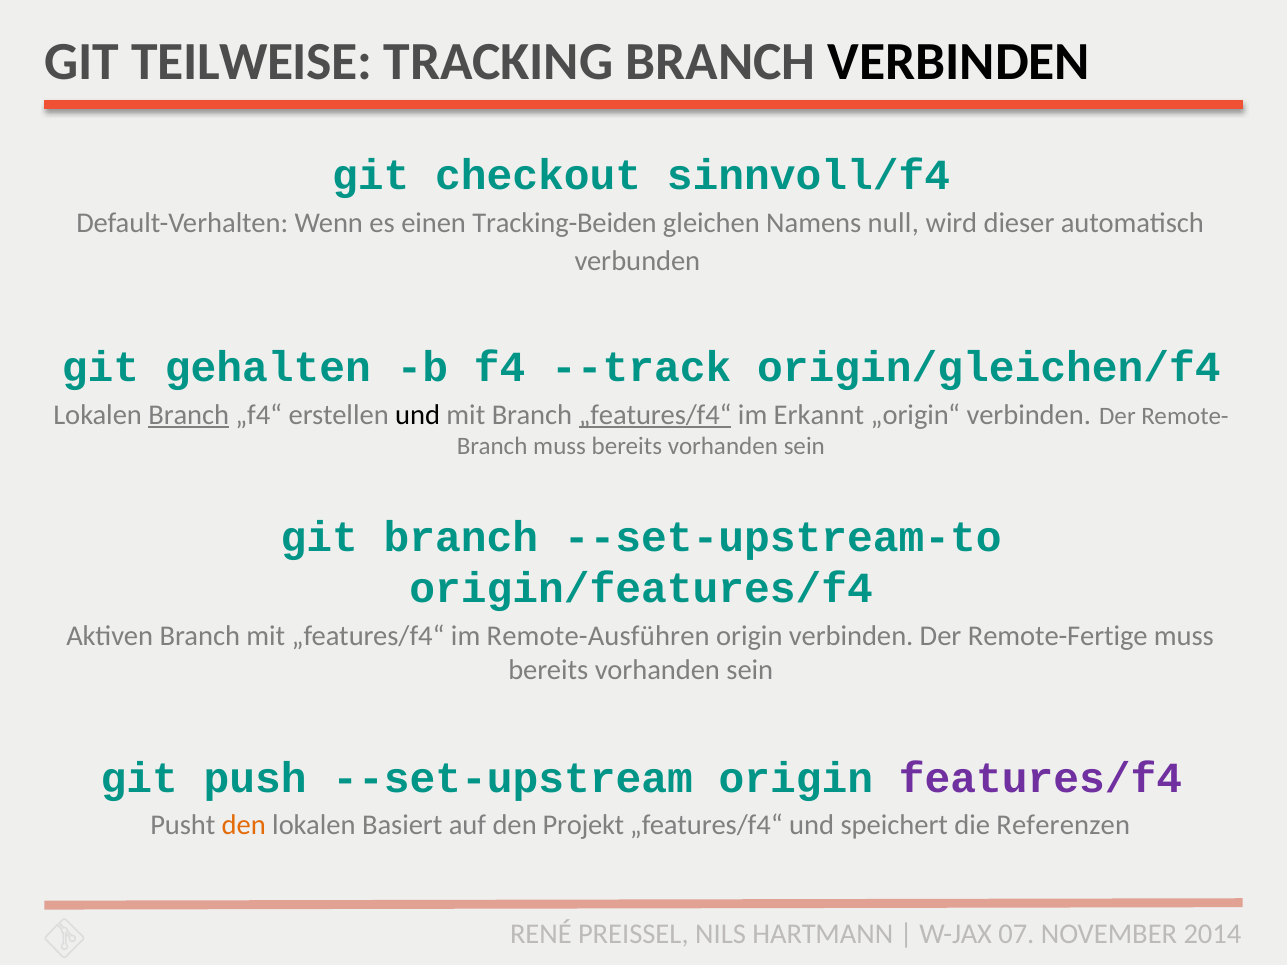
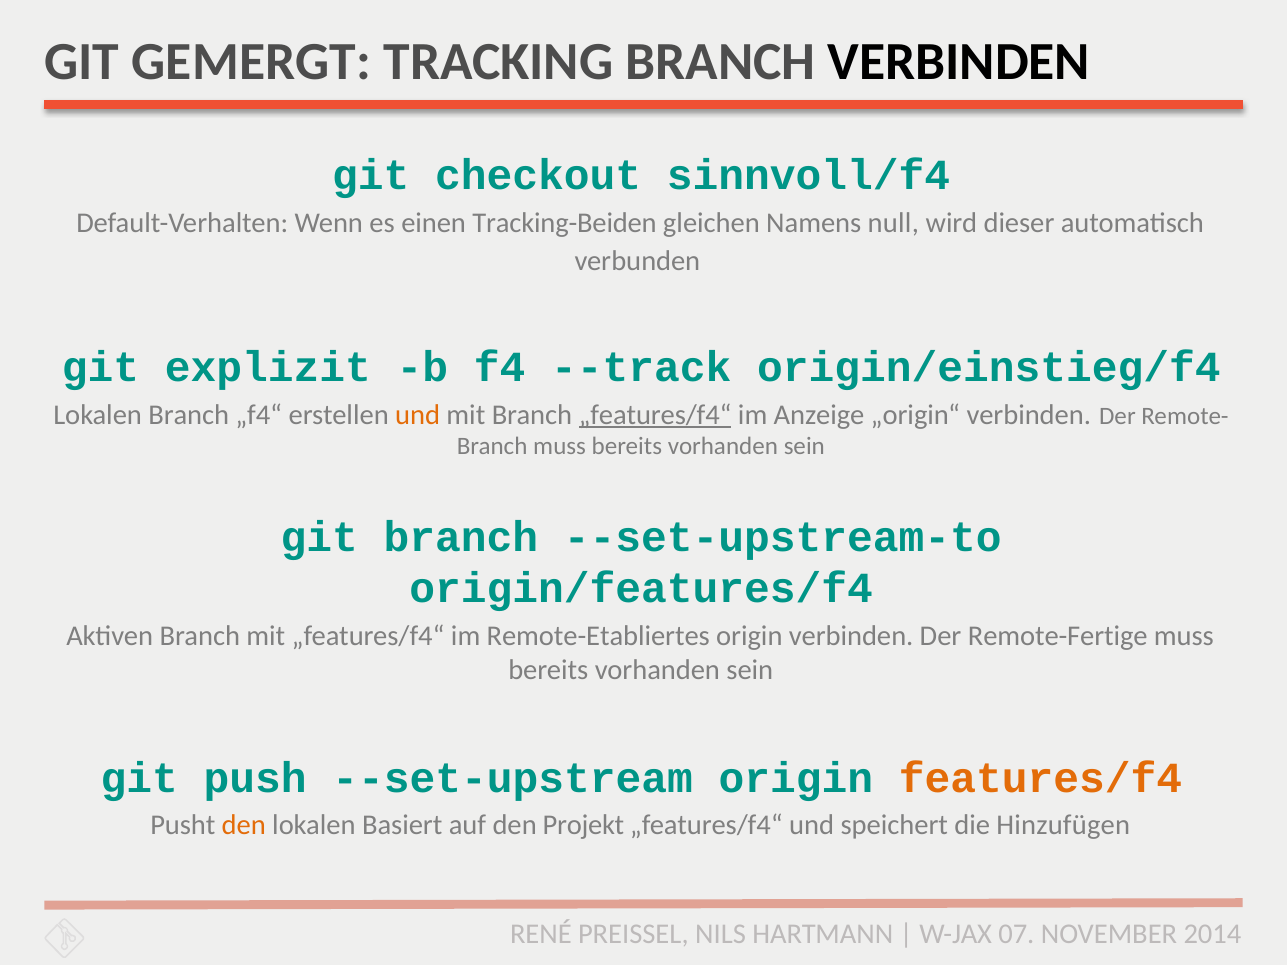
TEILWEISE: TEILWEISE -> GEMERGT
gehalten: gehalten -> explizit
origin/gleichen/f4: origin/gleichen/f4 -> origin/einstieg/f4
Branch at (189, 415) underline: present -> none
und at (418, 415) colour: black -> orange
Erkannt: Erkannt -> Anzeige
Remote-Ausführen: Remote-Ausführen -> Remote-Etabliertes
features/f4 colour: purple -> orange
Referenzen: Referenzen -> Hinzufügen
